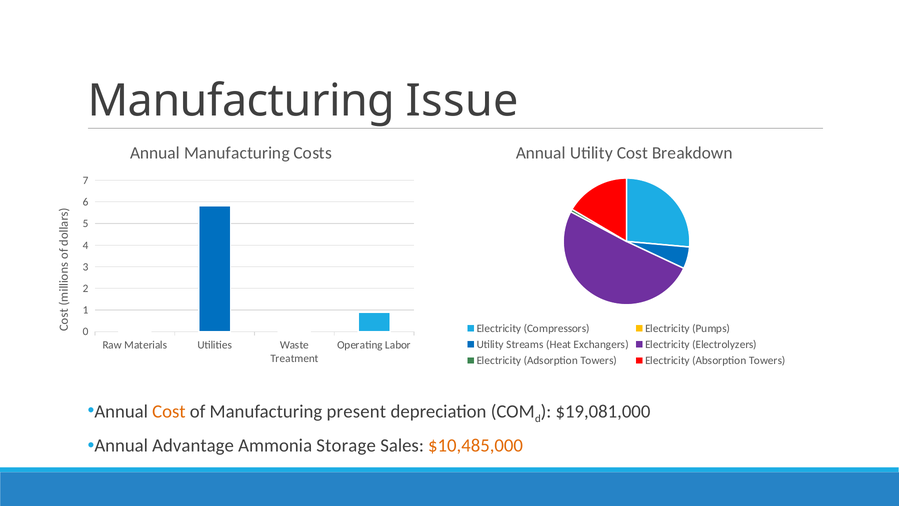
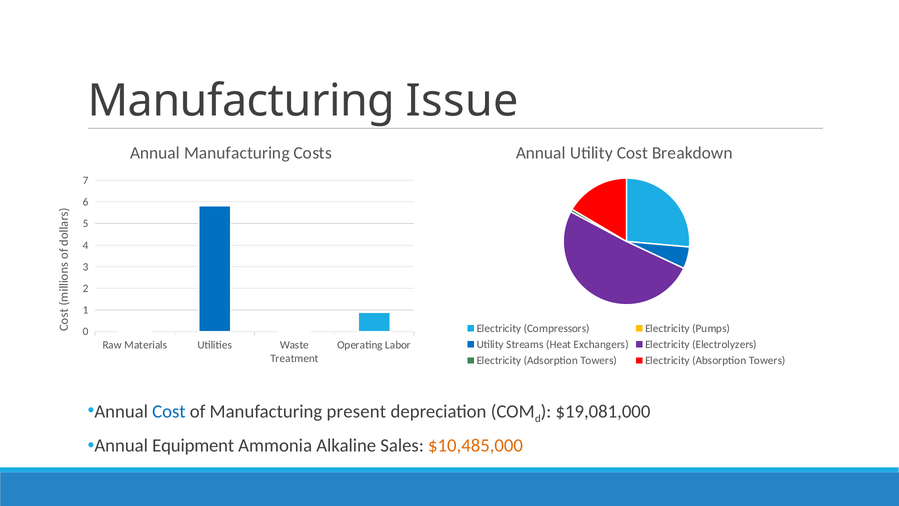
Cost at (169, 411) colour: orange -> blue
Advantage: Advantage -> Equipment
Storage: Storage -> Alkaline
